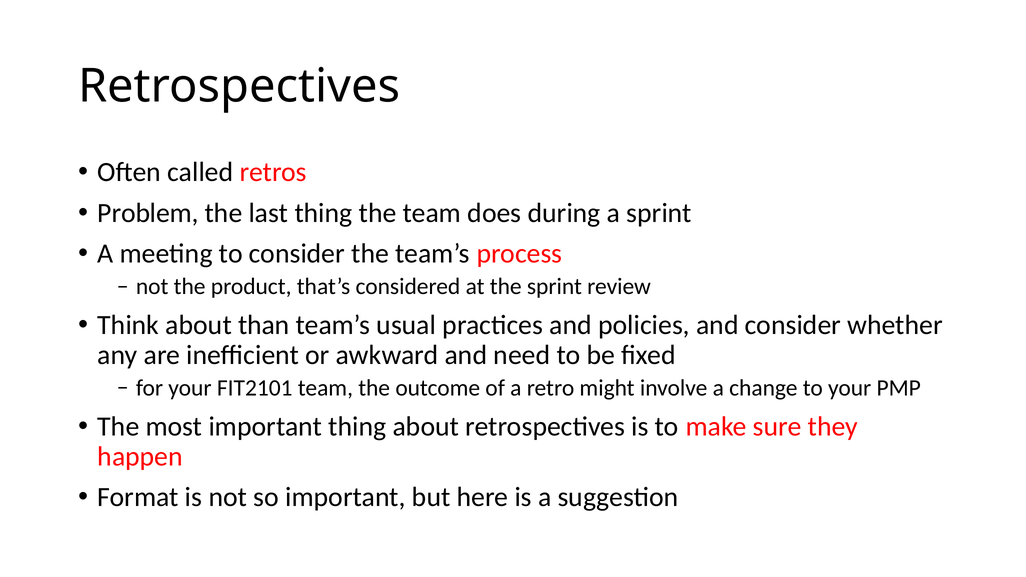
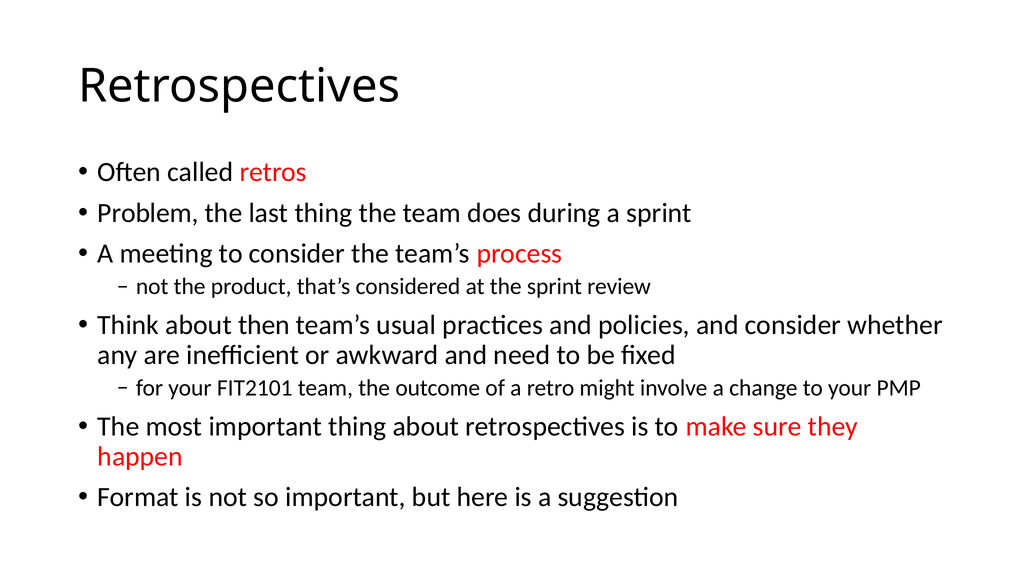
than: than -> then
